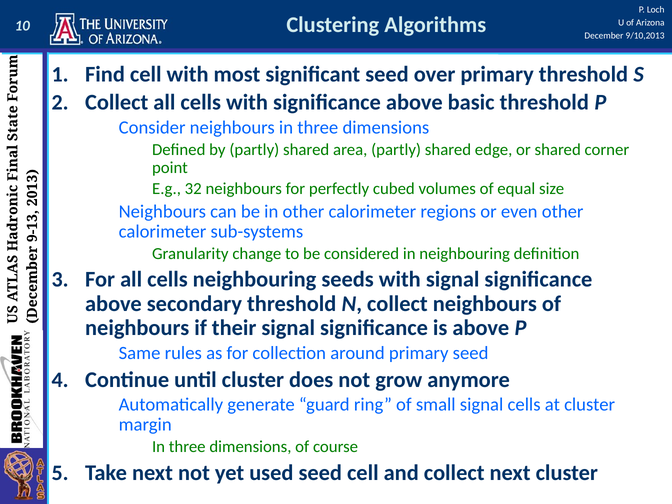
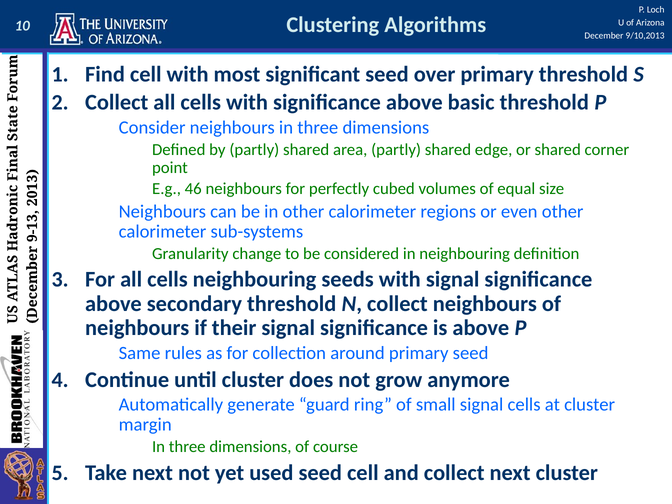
32: 32 -> 46
